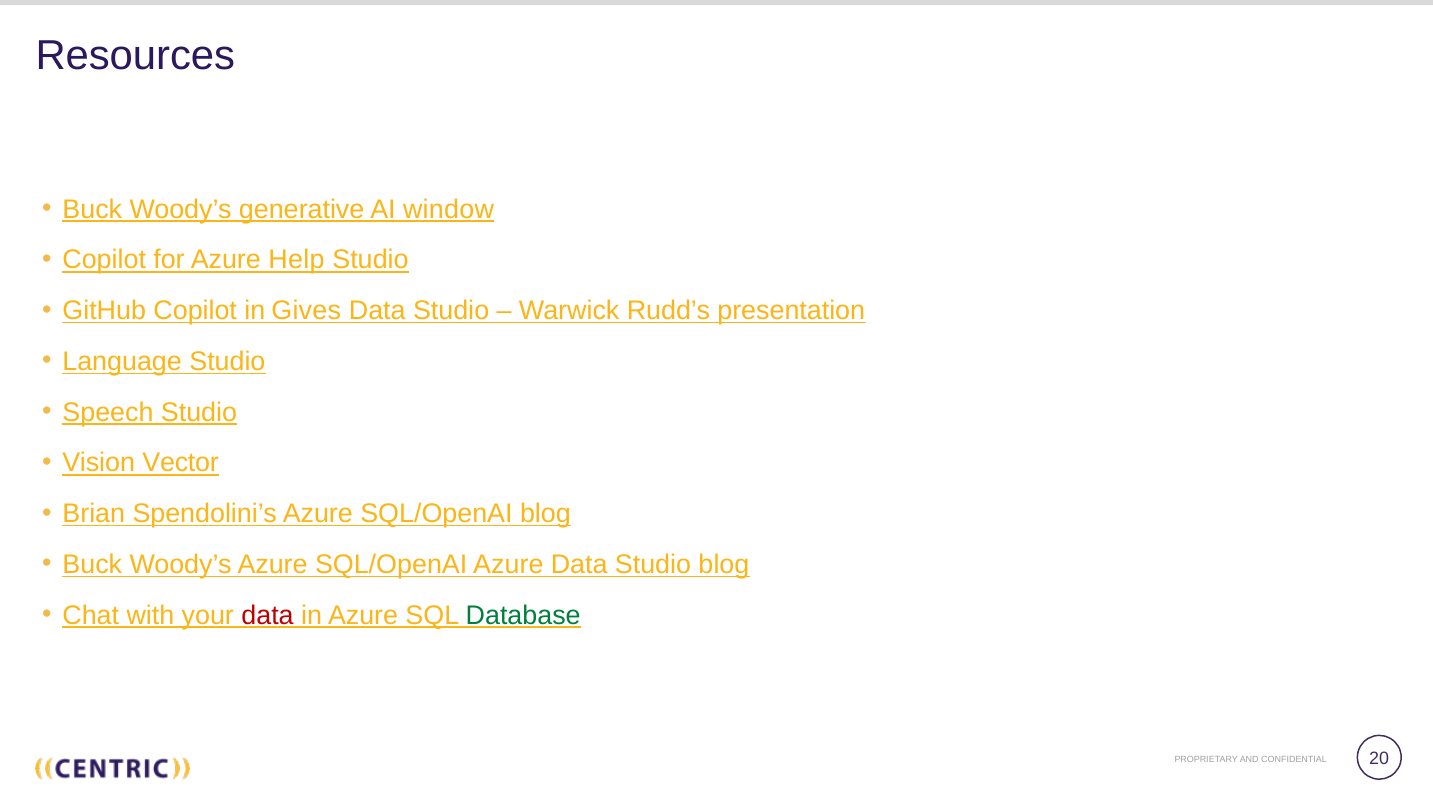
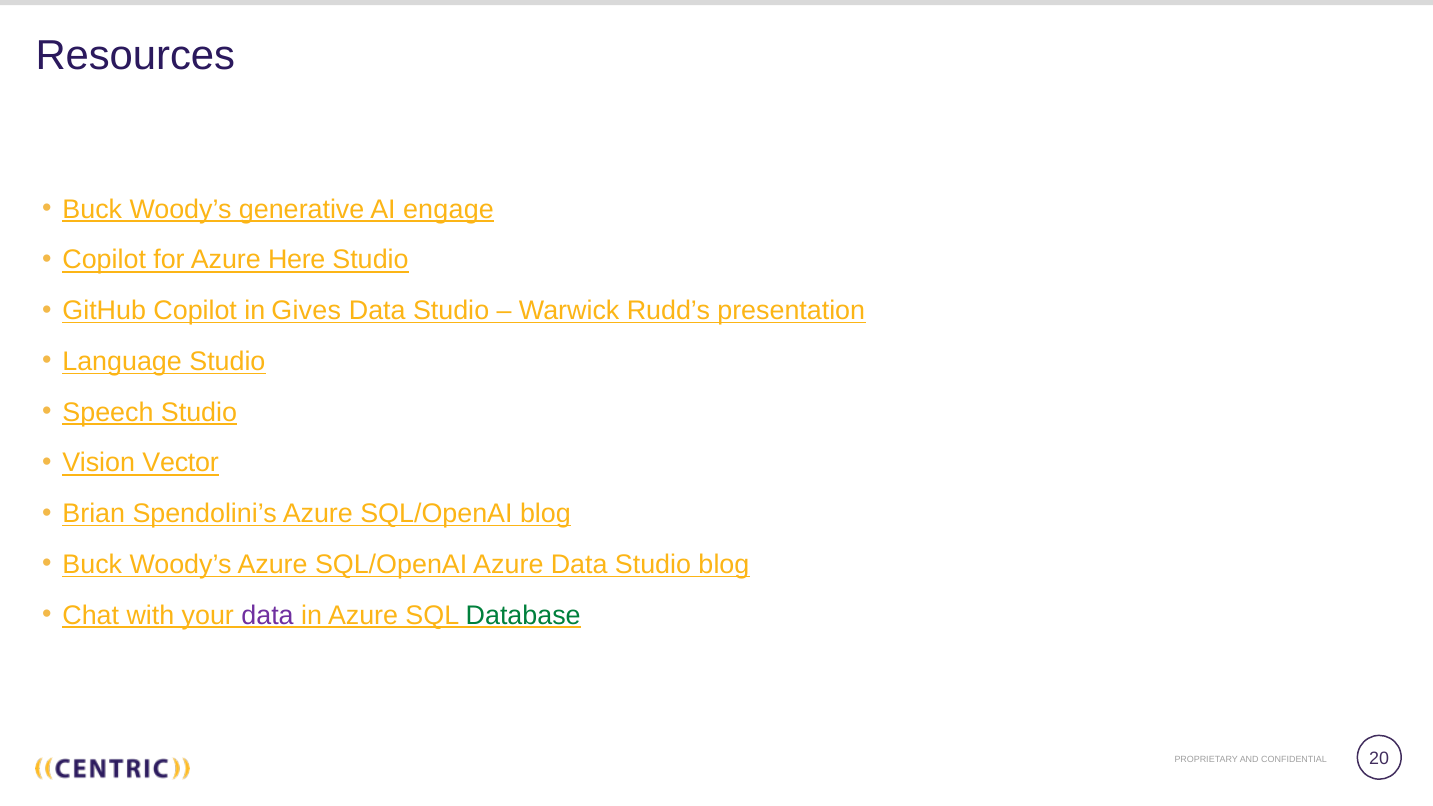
window: window -> engage
Help: Help -> Here
data at (268, 615) colour: red -> purple
